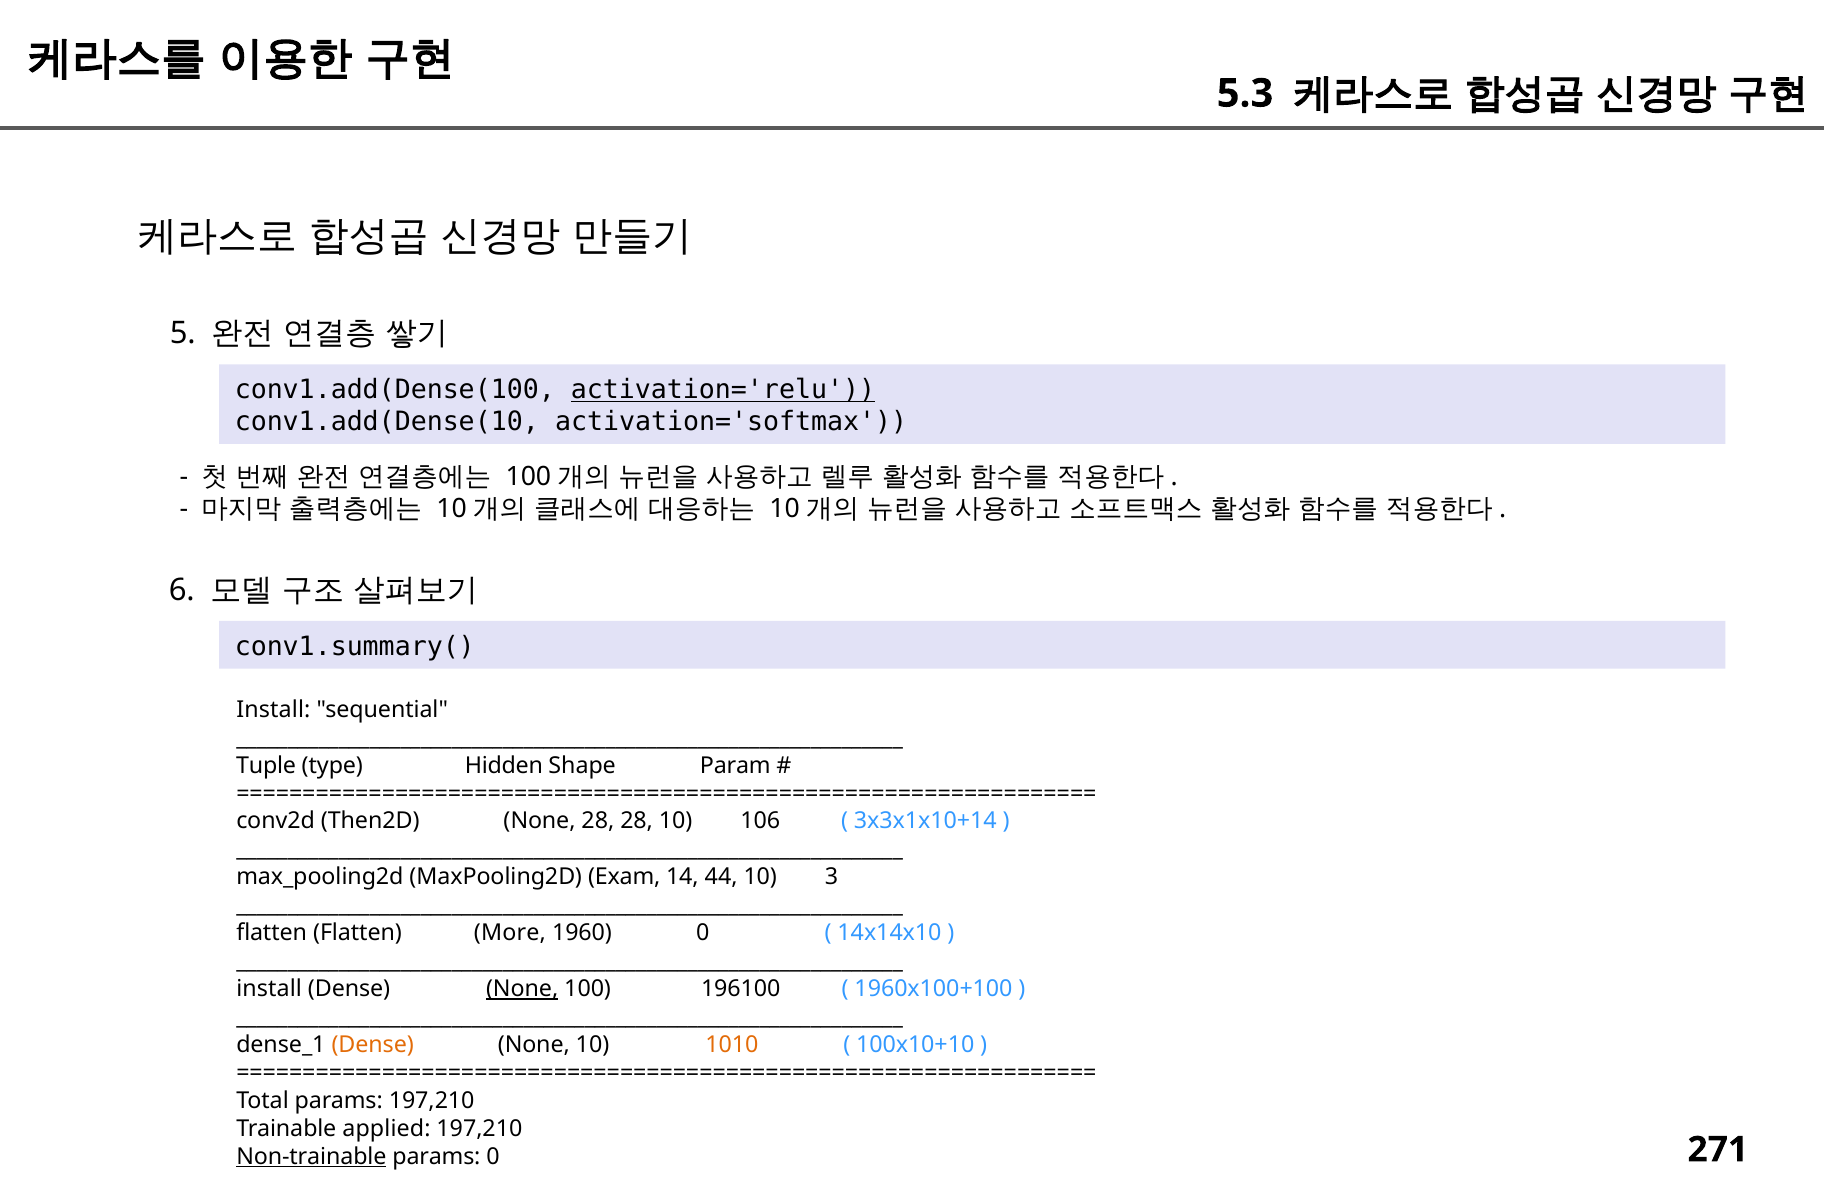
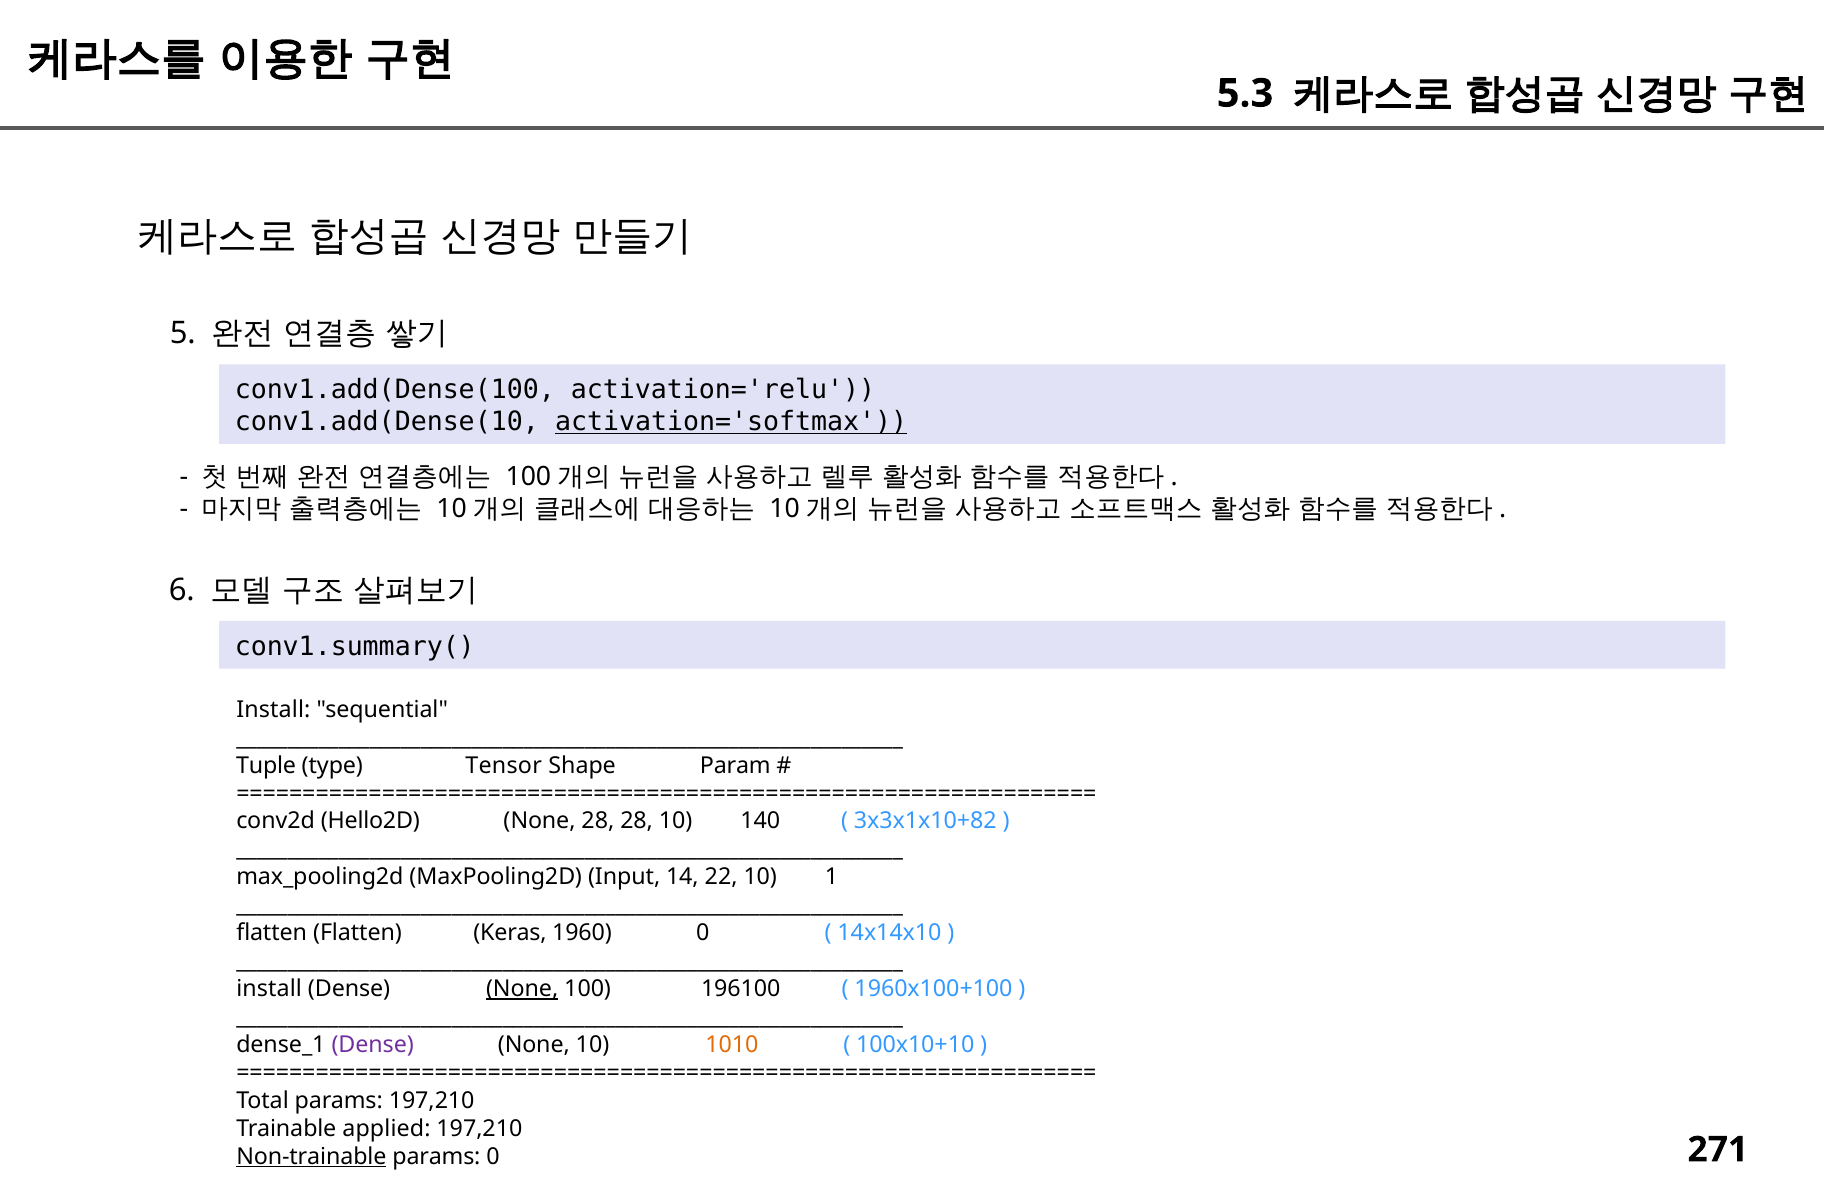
activation='relu underline: present -> none
activation='softmax underline: none -> present
Hidden: Hidden -> Tensor
Then2D: Then2D -> Hello2D
106: 106 -> 140
3x3x1x10+14: 3x3x1x10+14 -> 3x3x1x10+82
Exam: Exam -> Input
44: 44 -> 22
3: 3 -> 1
More: More -> Keras
Dense at (373, 1045) colour: orange -> purple
